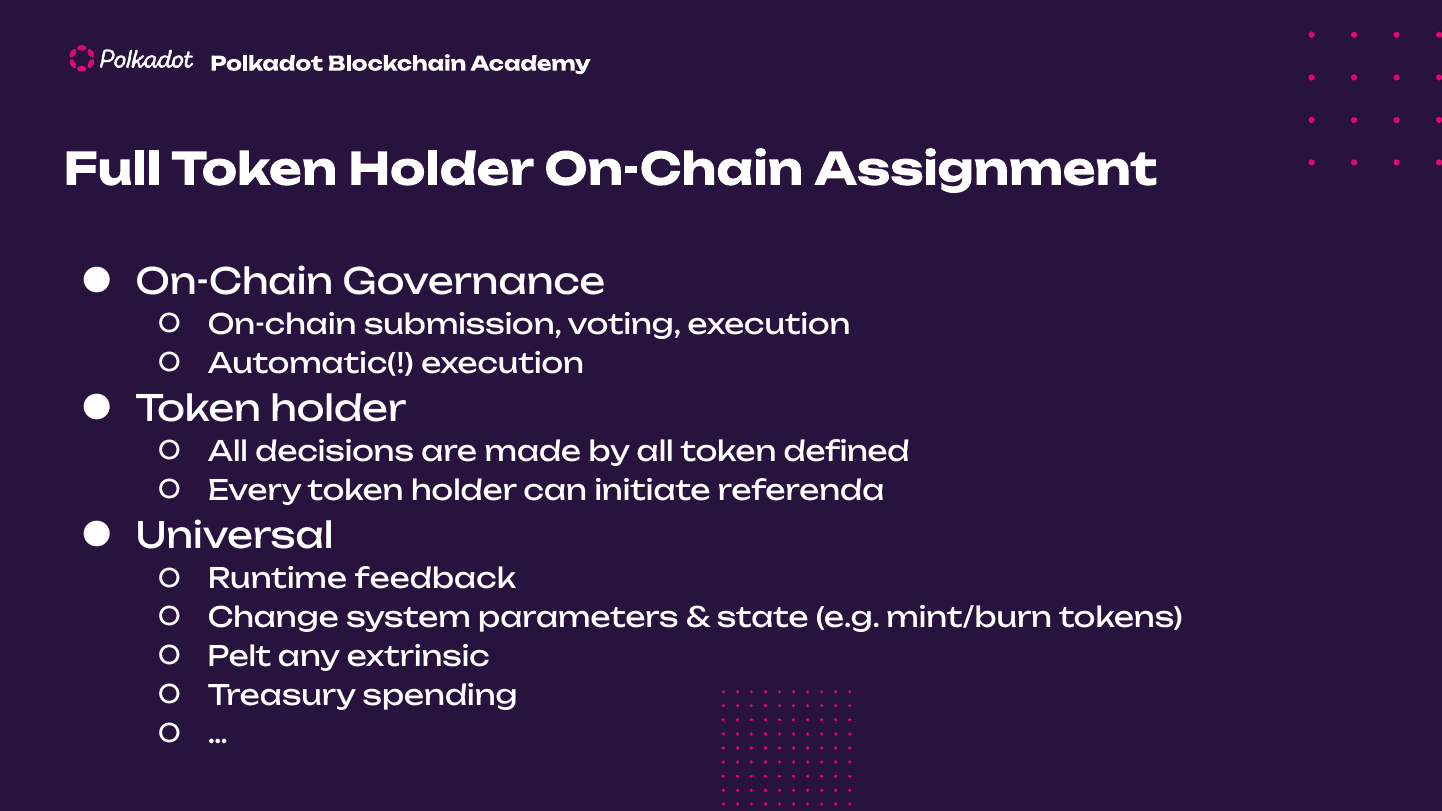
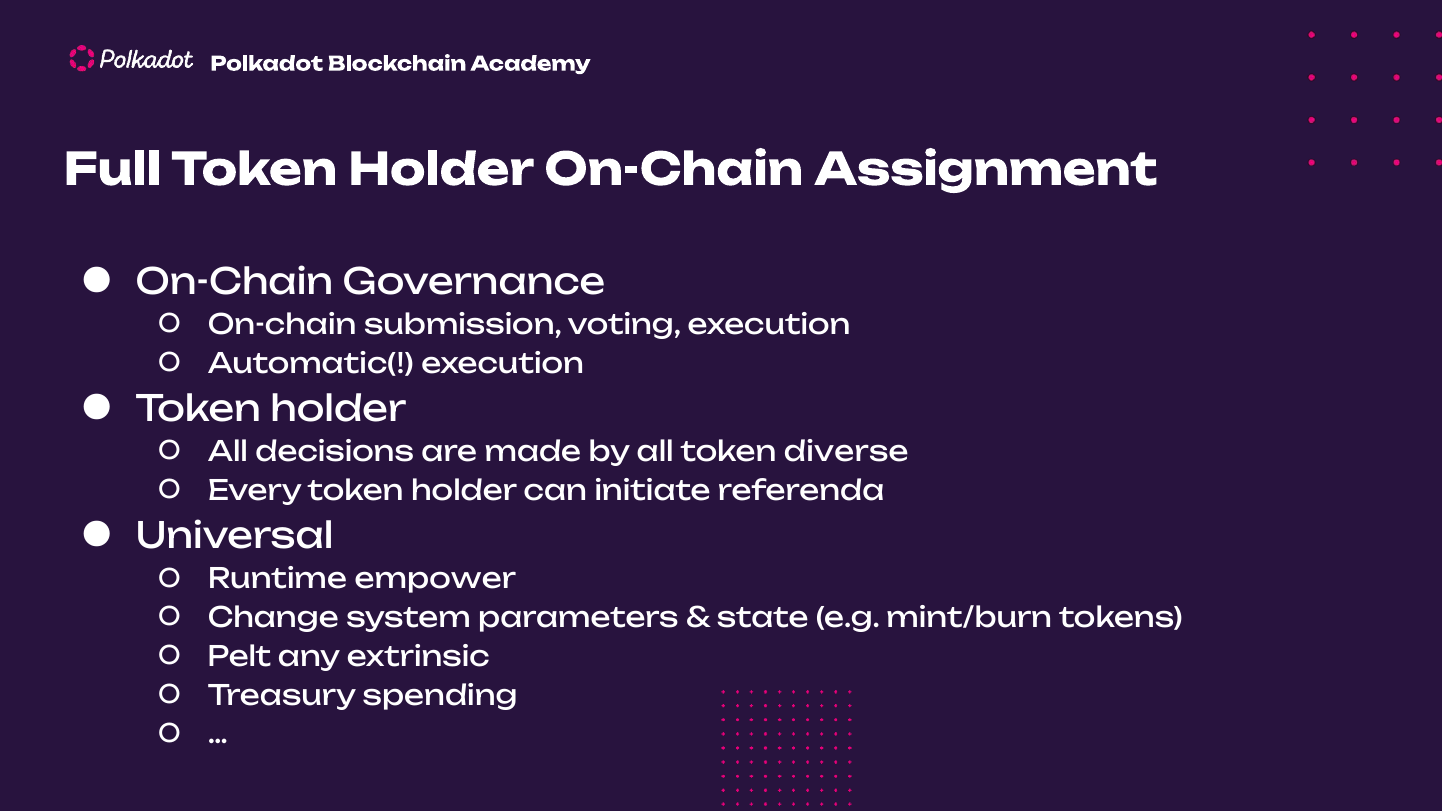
defined: defined -> diverse
feedback: feedback -> empower
